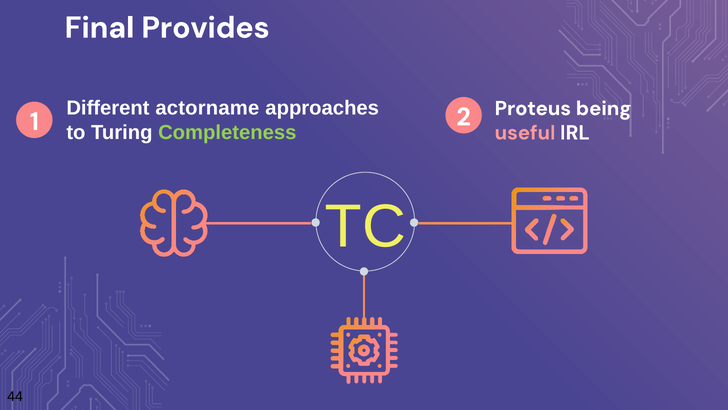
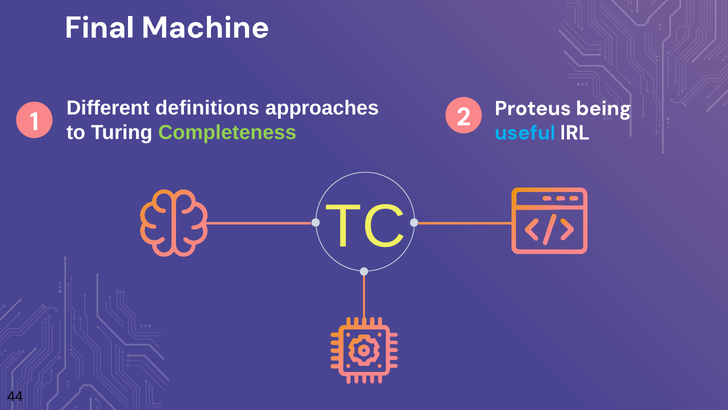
Provides: Provides -> Machine
actorname: actorname -> definitions
useful colour: pink -> light blue
